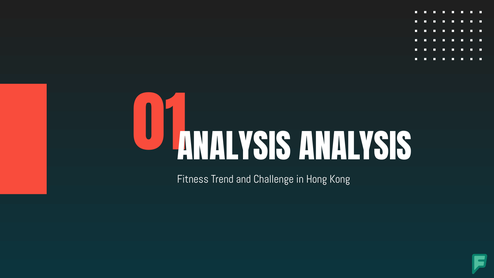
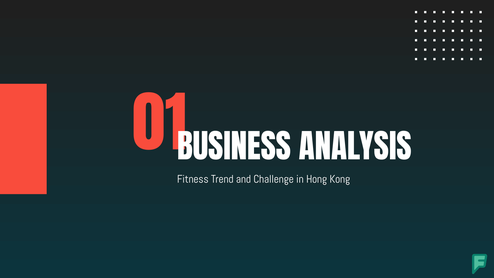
ANALYSIS at (234, 149): ANALYSIS -> BUSINESS
